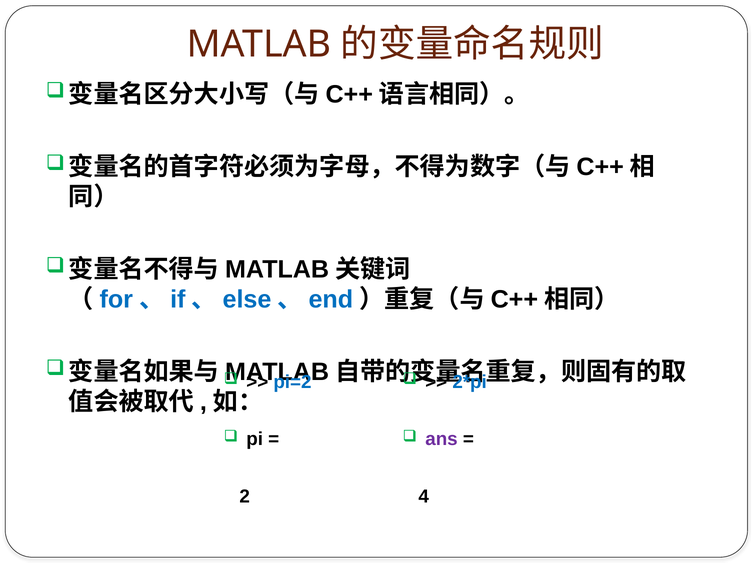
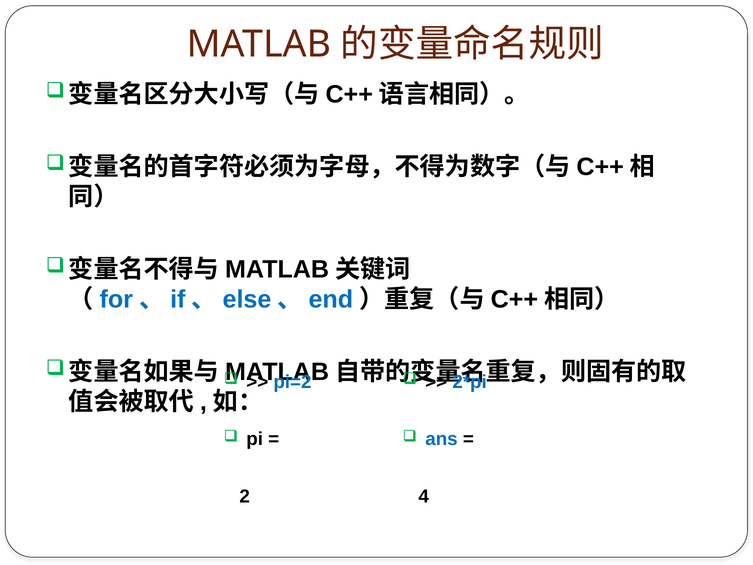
ans colour: purple -> blue
